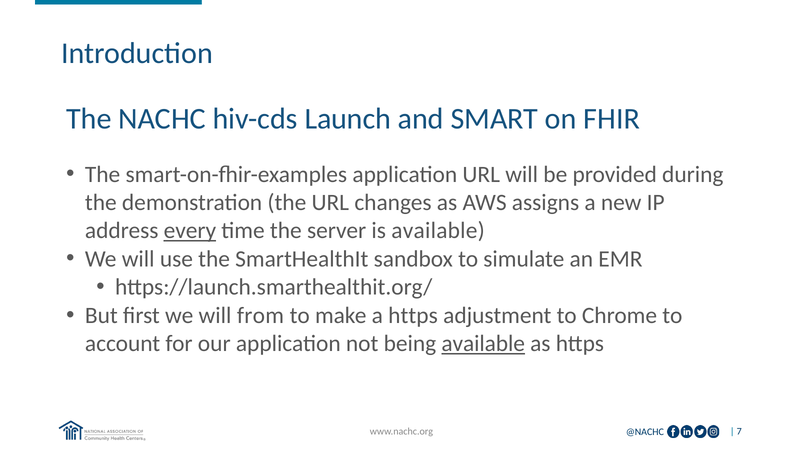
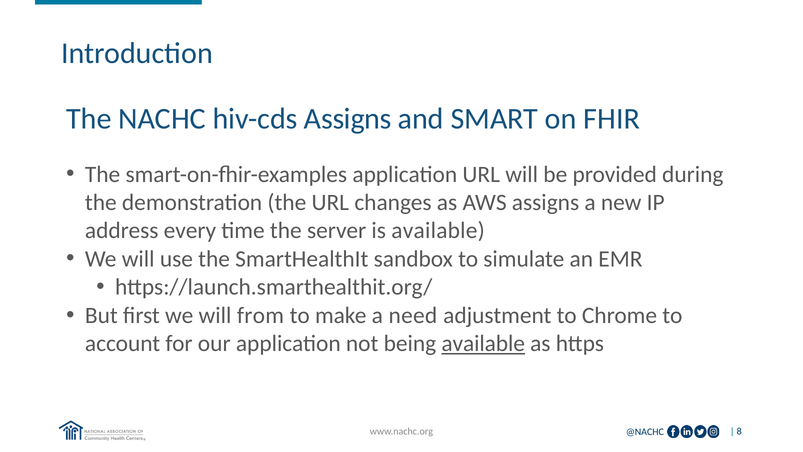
hiv-cds Launch: Launch -> Assigns
every underline: present -> none
a https: https -> need
7: 7 -> 8
